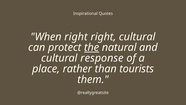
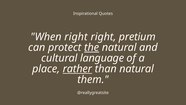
right cultural: cultural -> pretium
response: response -> language
rather underline: none -> present
than tourists: tourists -> natural
